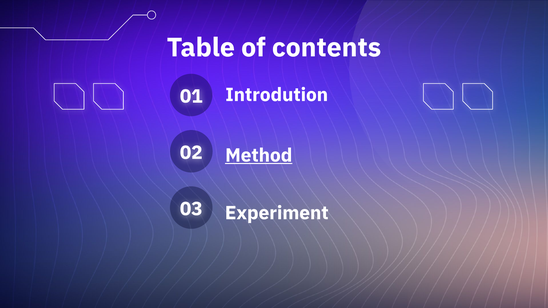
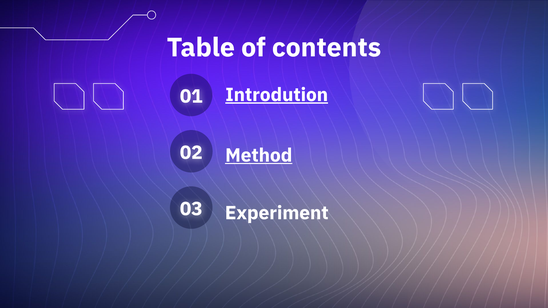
Introdution underline: none -> present
